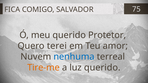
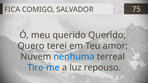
querido Protetor: Protetor -> Querido
Tire-me colour: orange -> blue
luz querido: querido -> repouso
